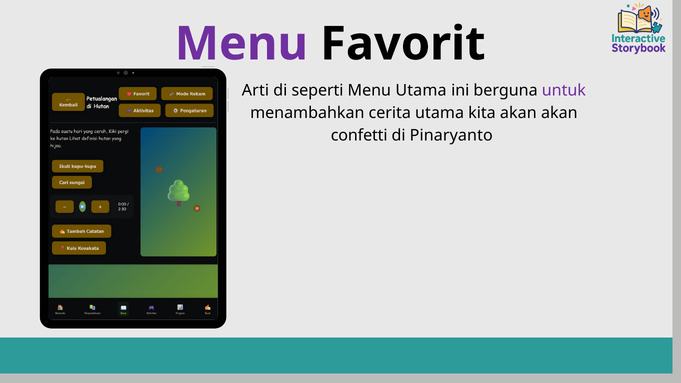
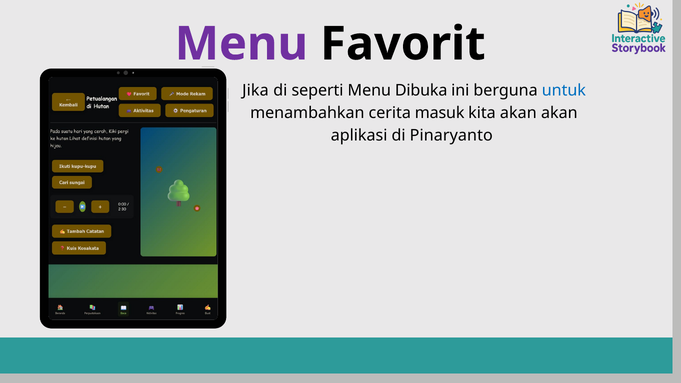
Arti: Arti -> Jika
Menu Utama: Utama -> Dibuka
untuk colour: purple -> blue
cerita utama: utama -> masuk
confetti: confetti -> aplikasi
